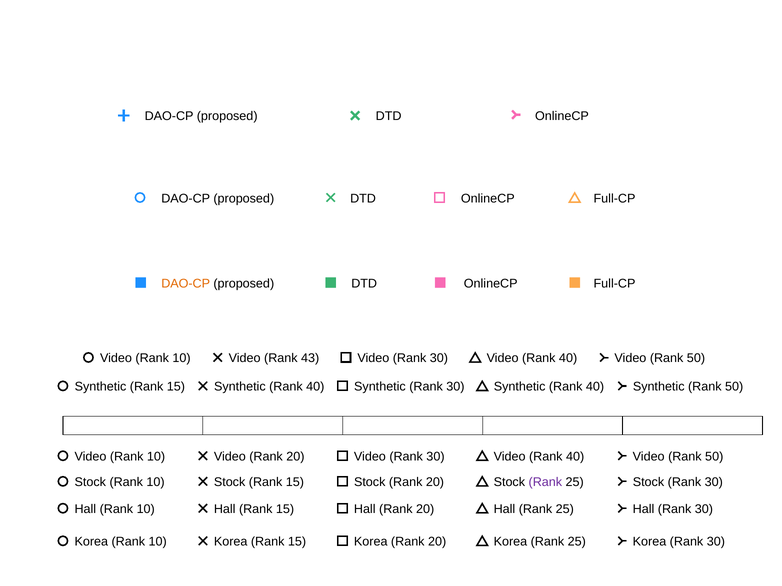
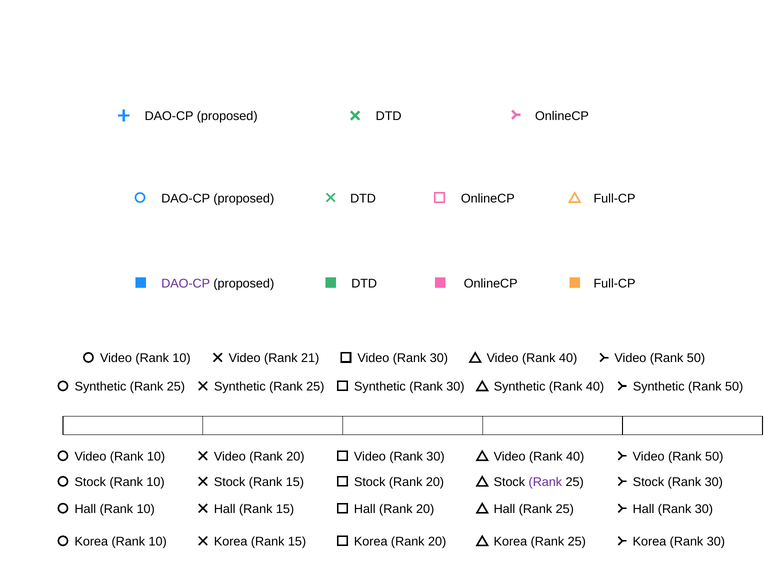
DAO-CP at (186, 284) colour: orange -> purple
43: 43 -> 21
15 at (176, 387): 15 -> 25
40 at (315, 387): 40 -> 25
